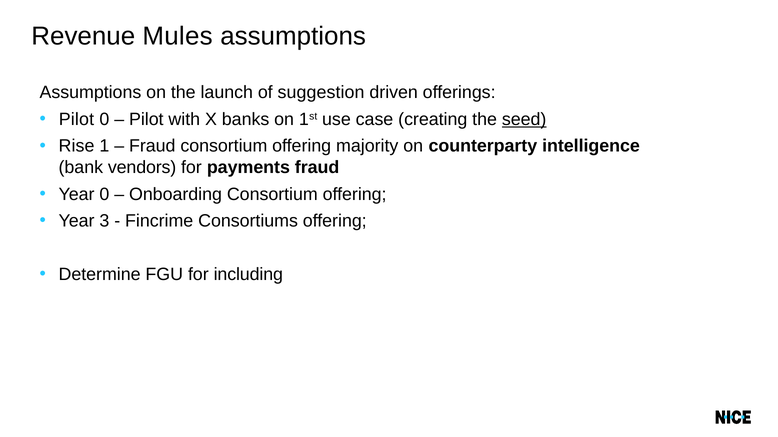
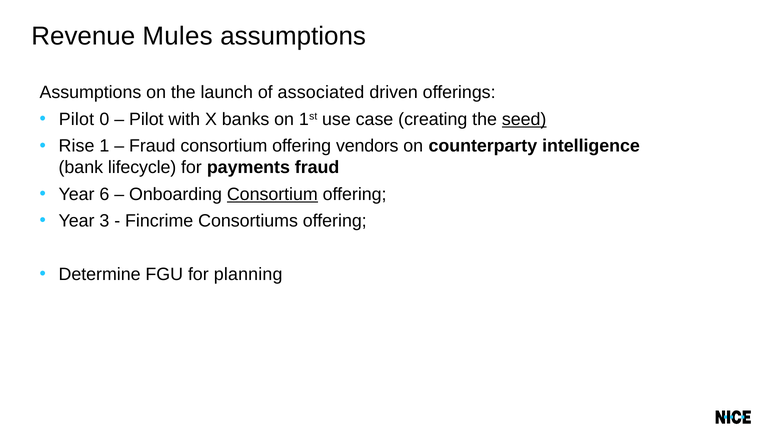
suggestion: suggestion -> associated
majority: majority -> vendors
vendors: vendors -> lifecycle
Year 0: 0 -> 6
Consortium at (272, 194) underline: none -> present
including: including -> planning
